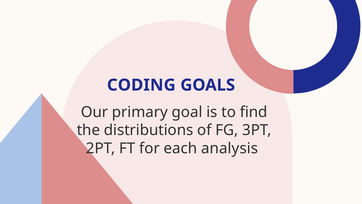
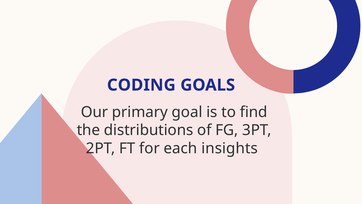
analysis: analysis -> insights
